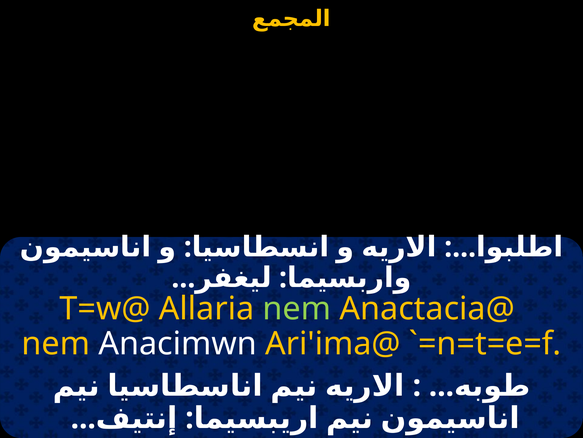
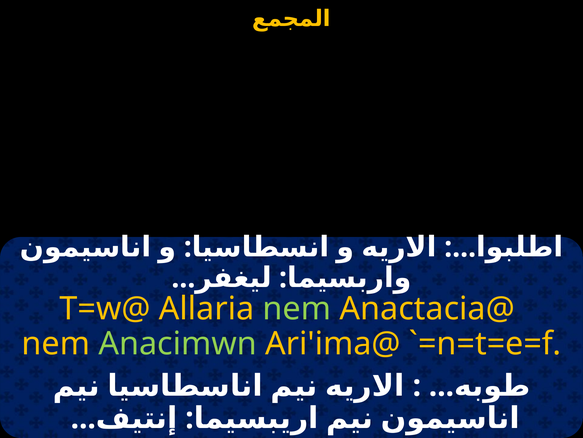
Anacimwn colour: white -> light green
